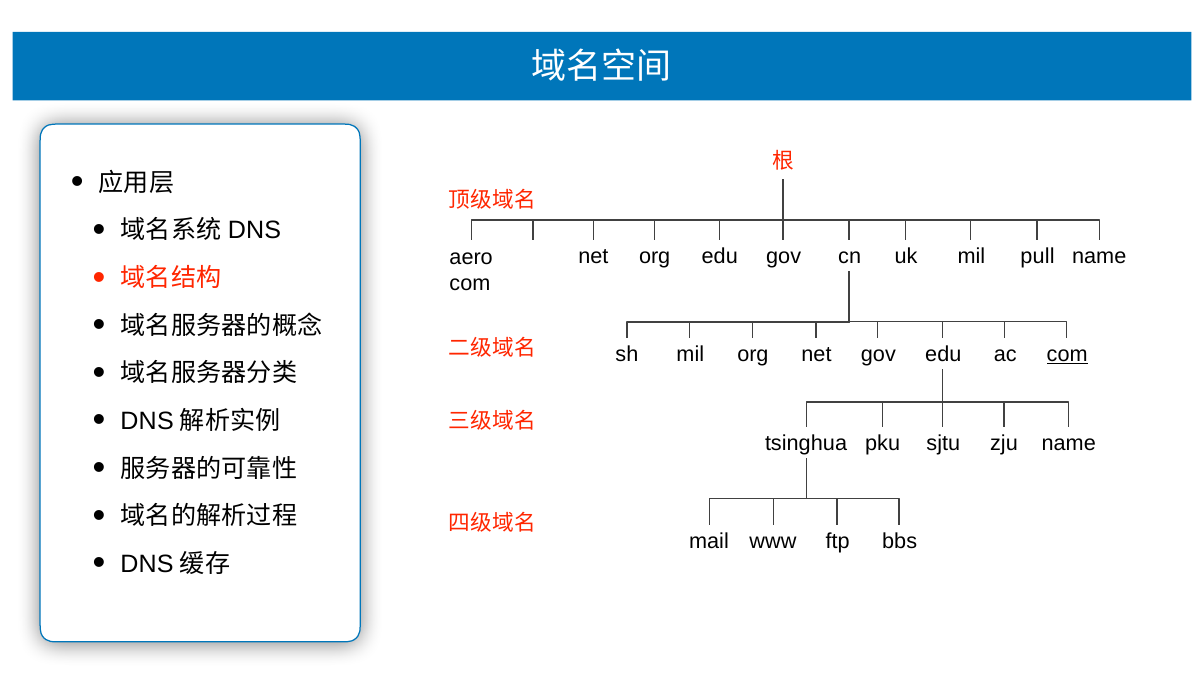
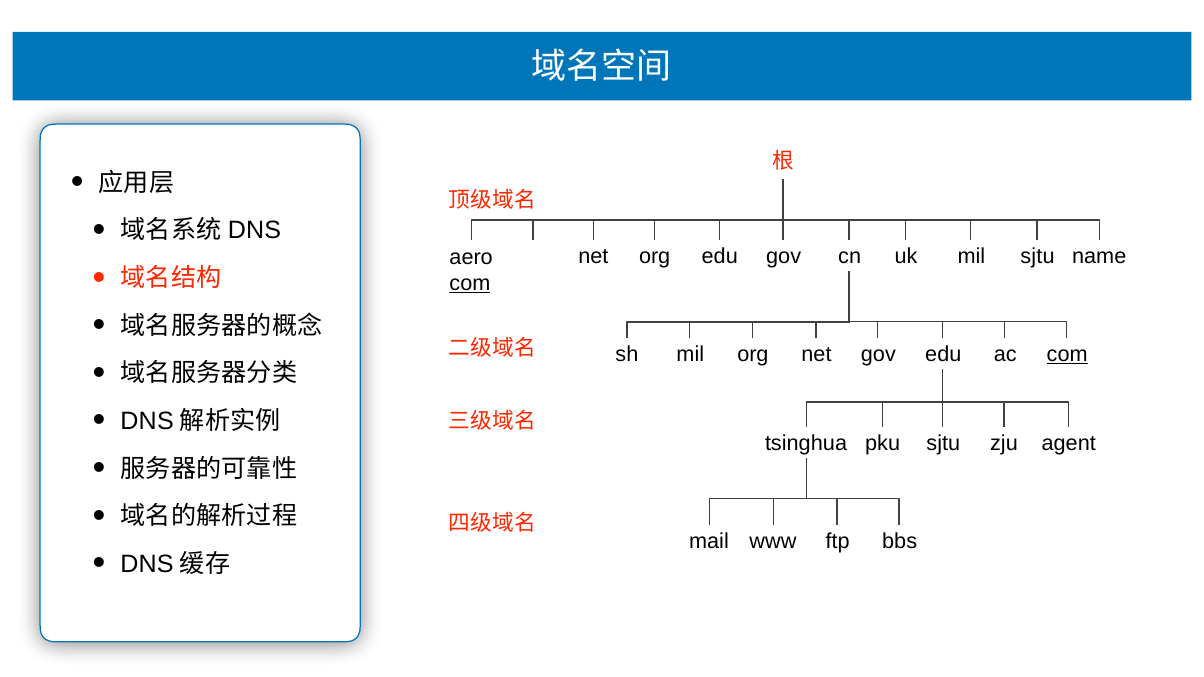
mil pull: pull -> sjtu
com at (470, 283) underline: none -> present
zju name: name -> agent
